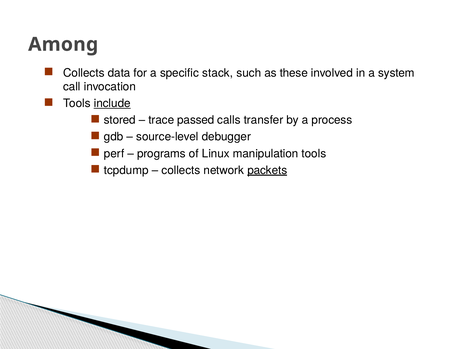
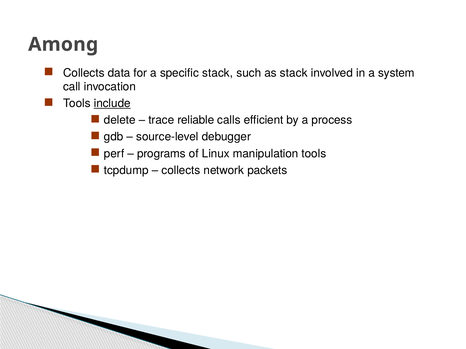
as these: these -> stack
stored: stored -> delete
passed: passed -> reliable
transfer: transfer -> efficient
packets underline: present -> none
